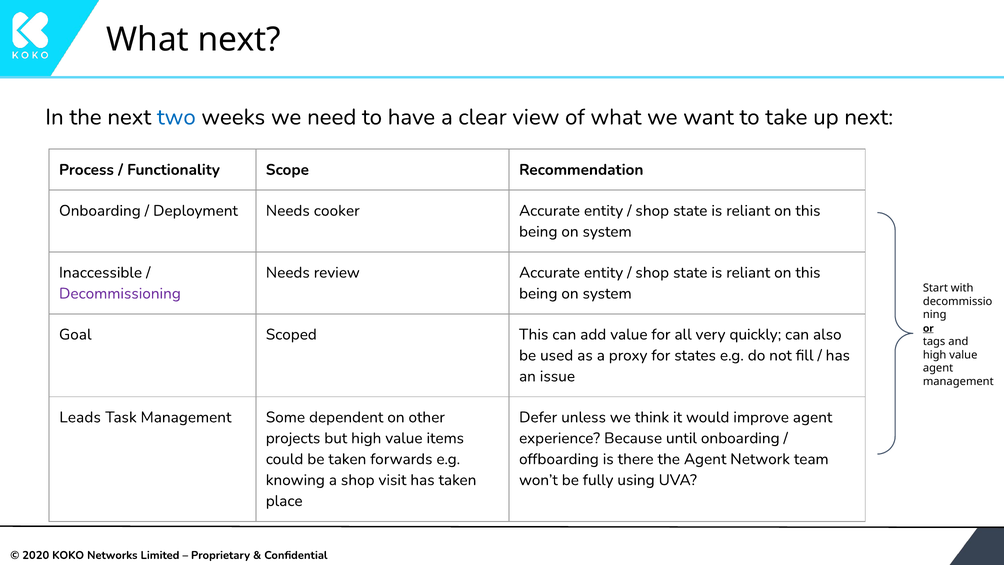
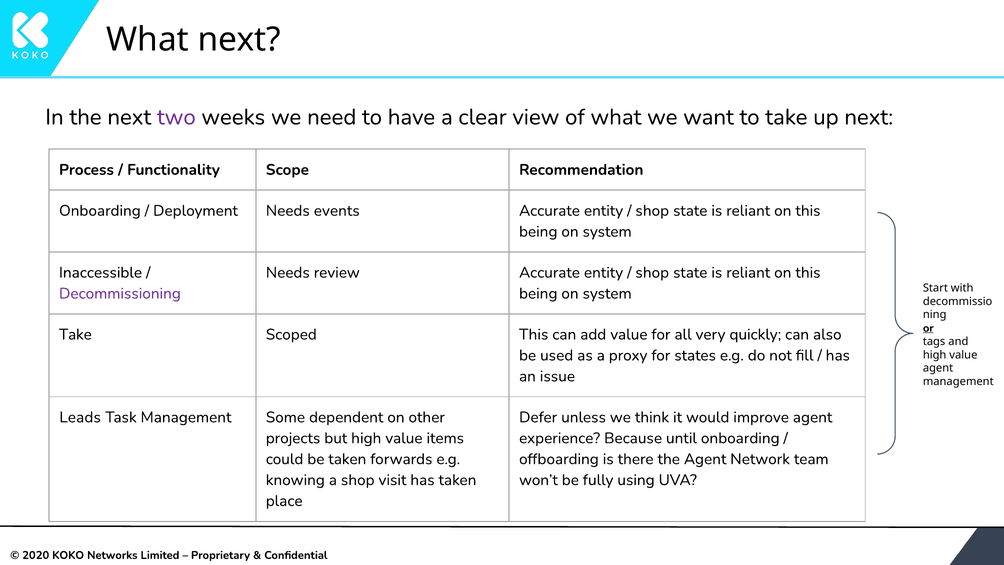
two colour: blue -> purple
cooker: cooker -> events
Goal at (75, 334): Goal -> Take
